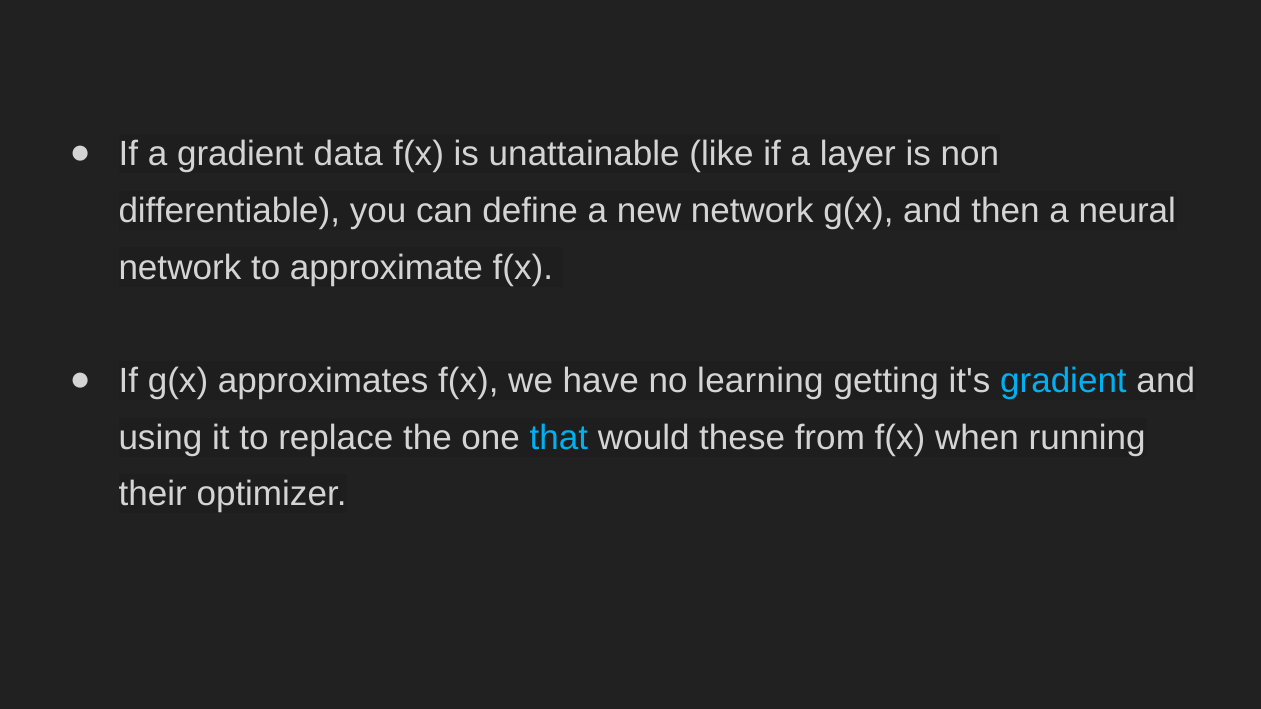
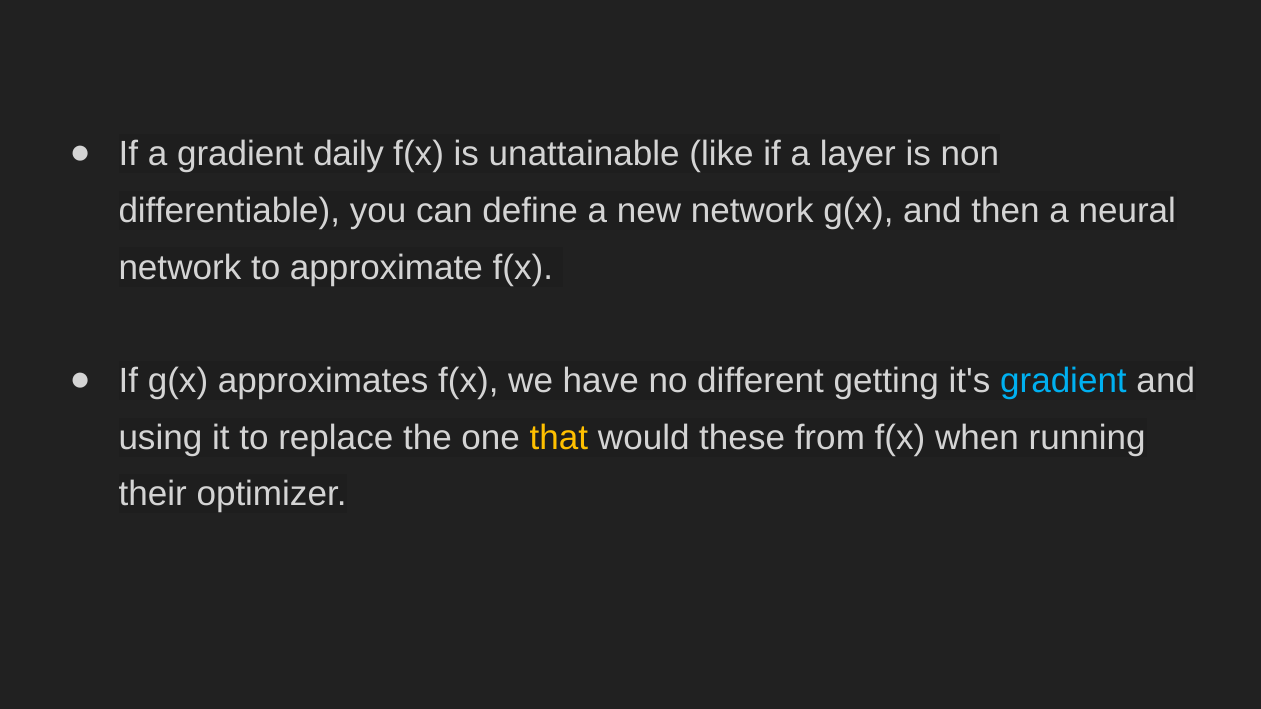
data: data -> daily
learning: learning -> different
that colour: light blue -> yellow
